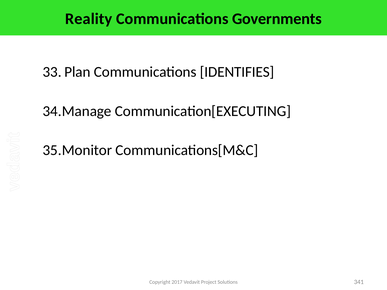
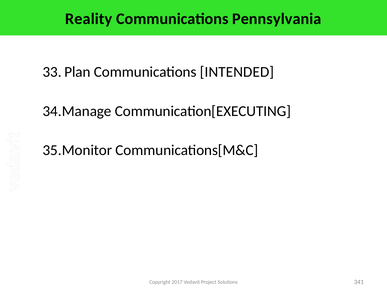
Governments: Governments -> Pennsylvania
IDENTIFIES: IDENTIFIES -> INTENDED
